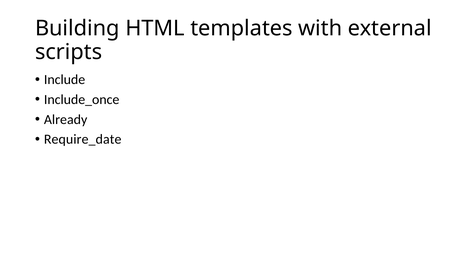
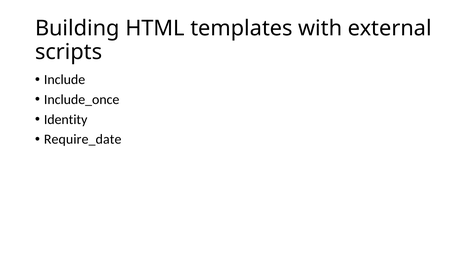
Already: Already -> Identity
